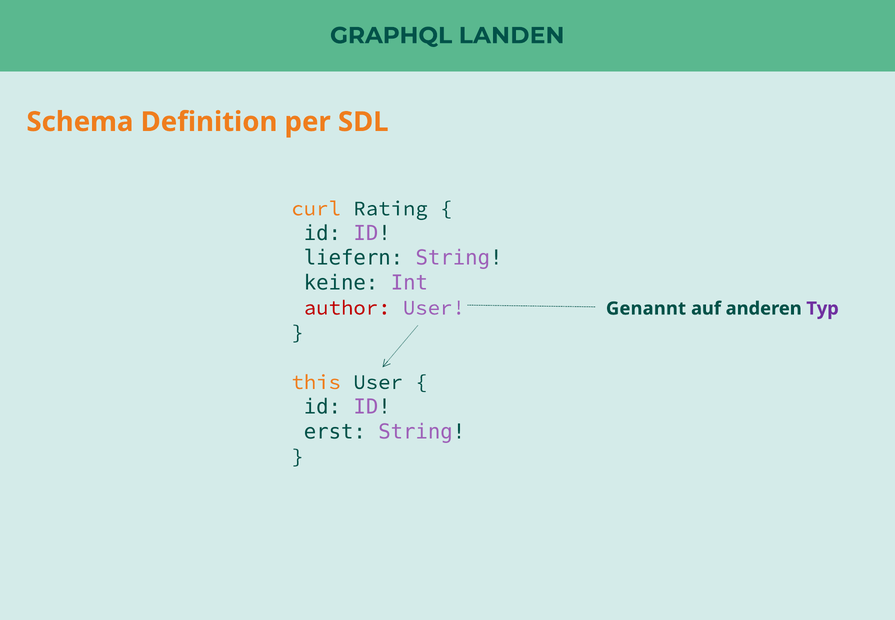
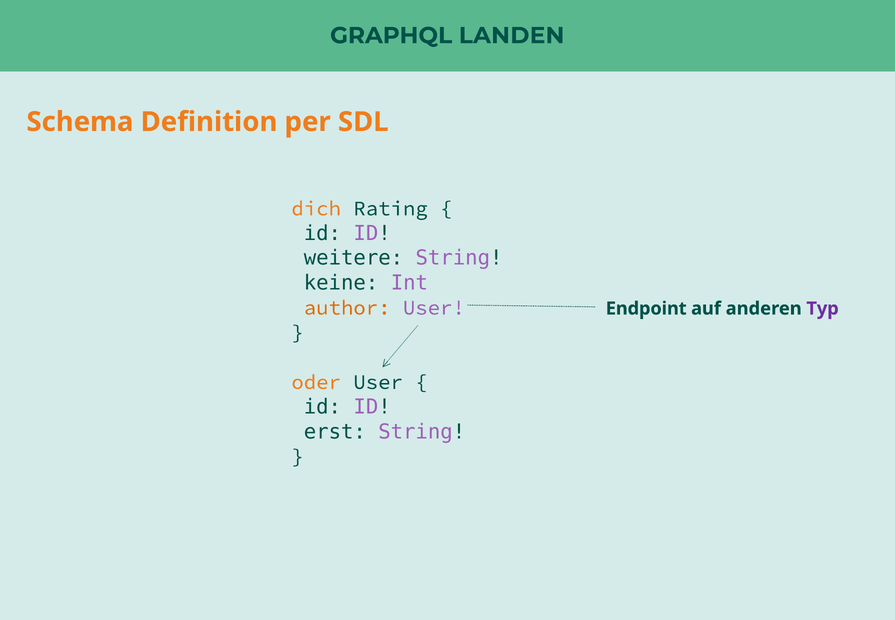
curl: curl -> dich
liefern: liefern -> weitere
author colour: red -> orange
Genannt: Genannt -> Endpoint
this: this -> oder
